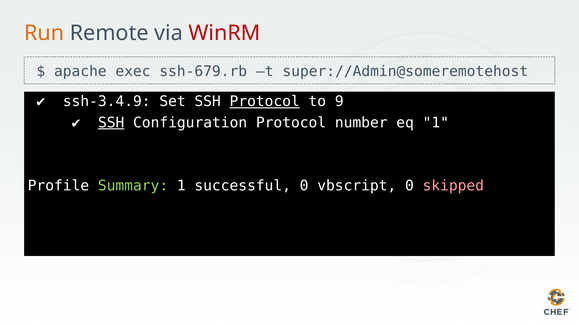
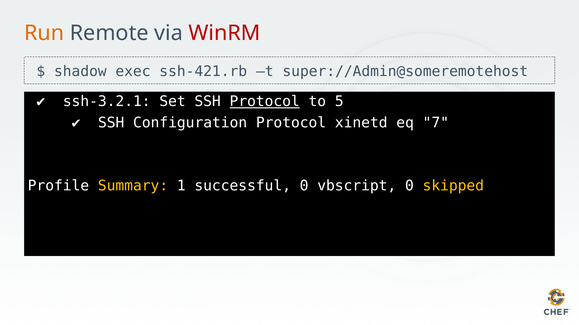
apache: apache -> shadow
ssh-679.rb: ssh-679.rb -> ssh-421.rb
ssh-3.4.9: ssh-3.4.9 -> ssh-3.2.1
9: 9 -> 5
SSH at (111, 123) underline: present -> none
number: number -> xinetd
eq 1: 1 -> 7
Summary colour: light green -> yellow
skipped colour: pink -> yellow
